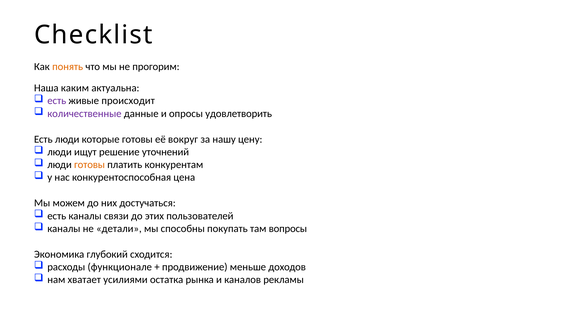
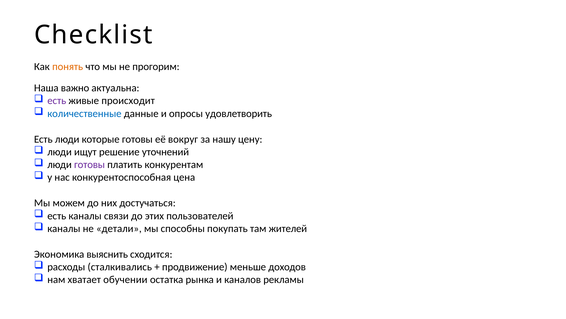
каким: каким -> важно
количественные colour: purple -> blue
готовы at (90, 164) colour: orange -> purple
вопросы: вопросы -> жителей
глубокий: глубокий -> выяснить
функционале: функционале -> сталкивались
усилиями: усилиями -> обучении
